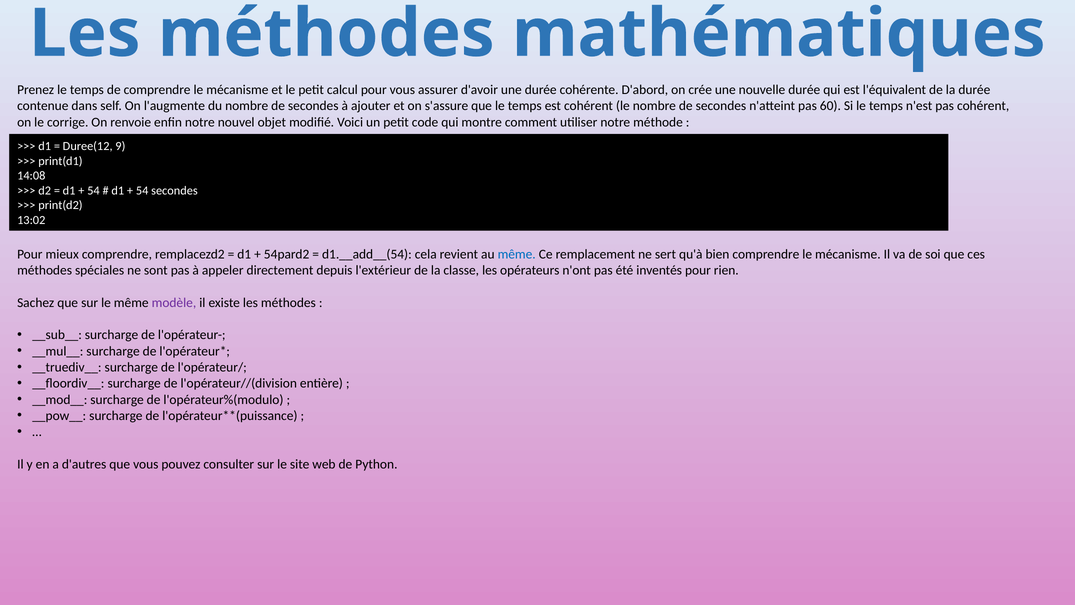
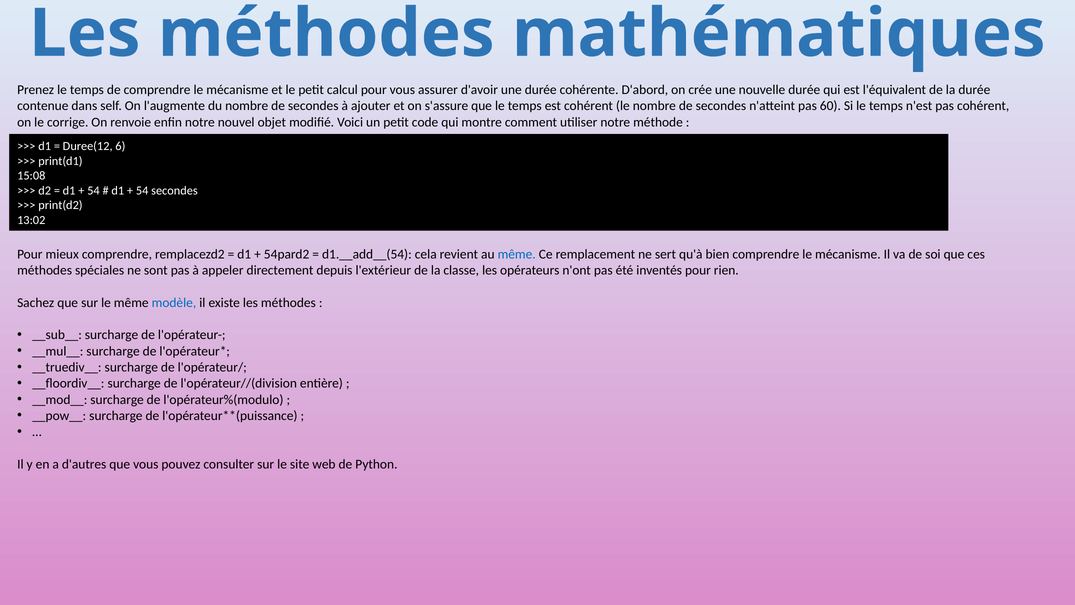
9: 9 -> 6
14:08: 14:08 -> 15:08
modèle colour: purple -> blue
